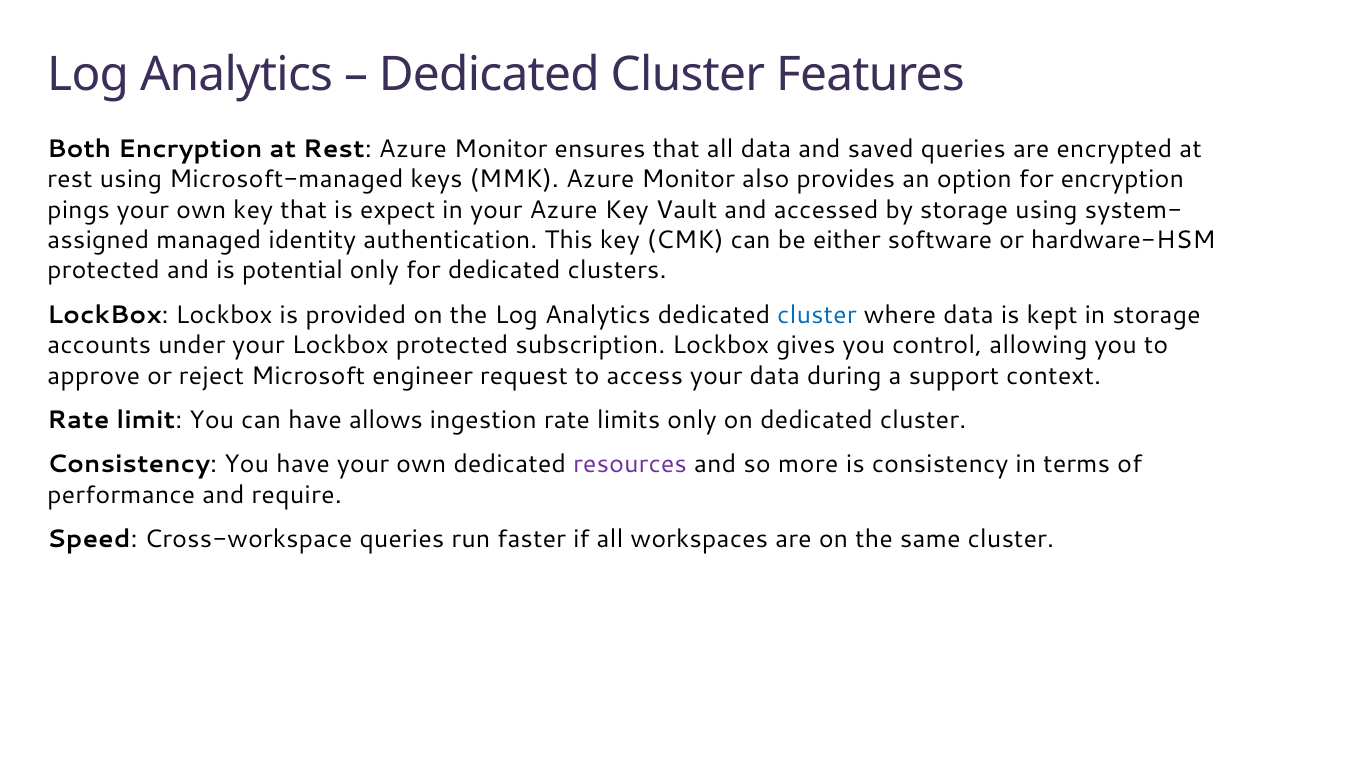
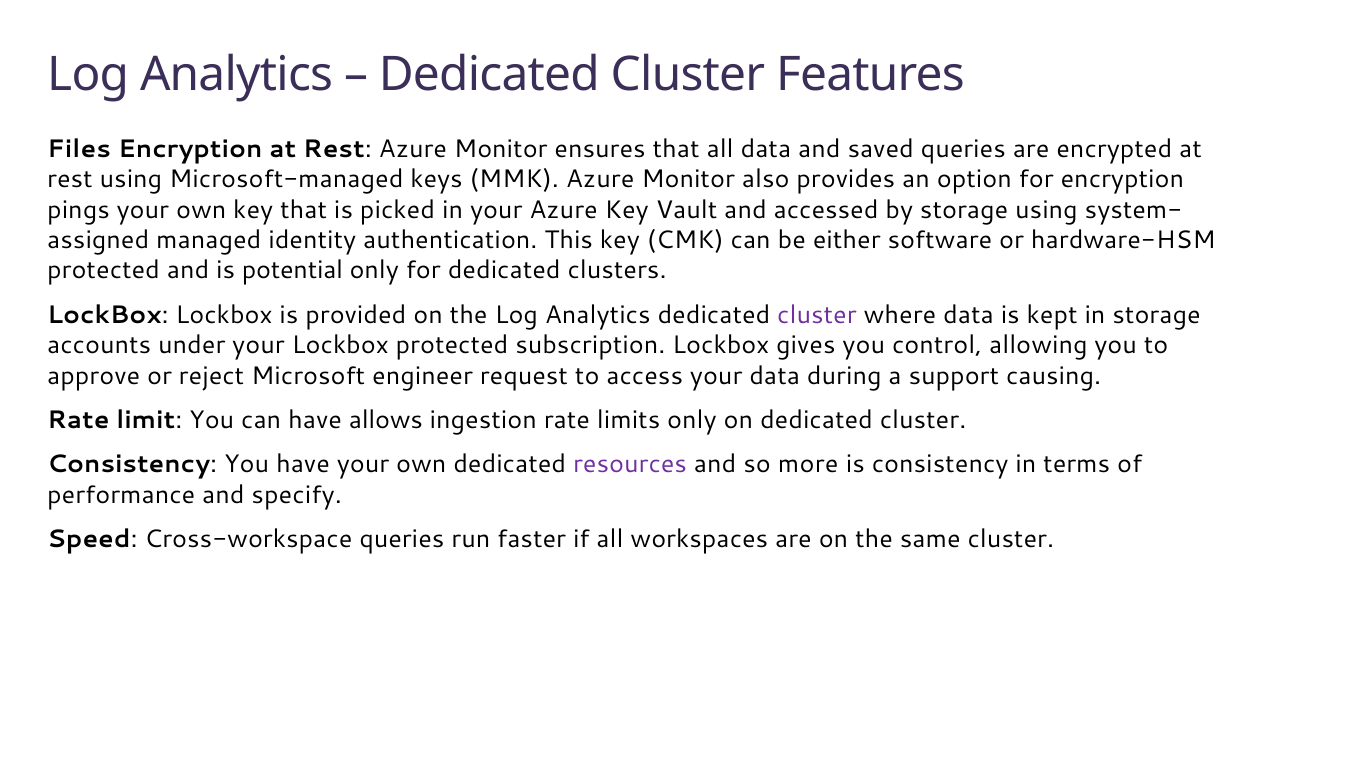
Both: Both -> Files
expect: expect -> picked
cluster at (817, 315) colour: blue -> purple
context: context -> causing
require: require -> specify
